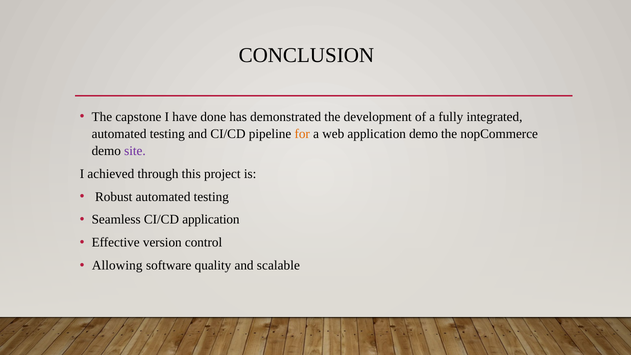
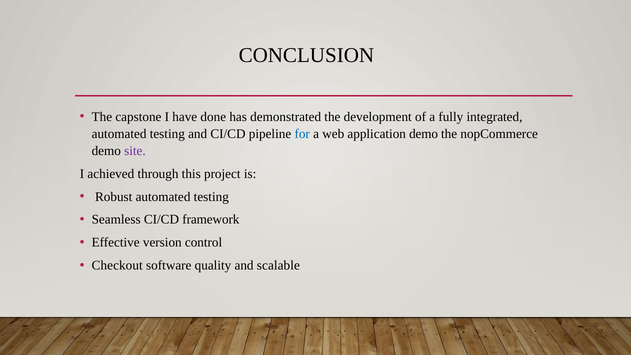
for colour: orange -> blue
CI/CD application: application -> framework
Allowing: Allowing -> Checkout
